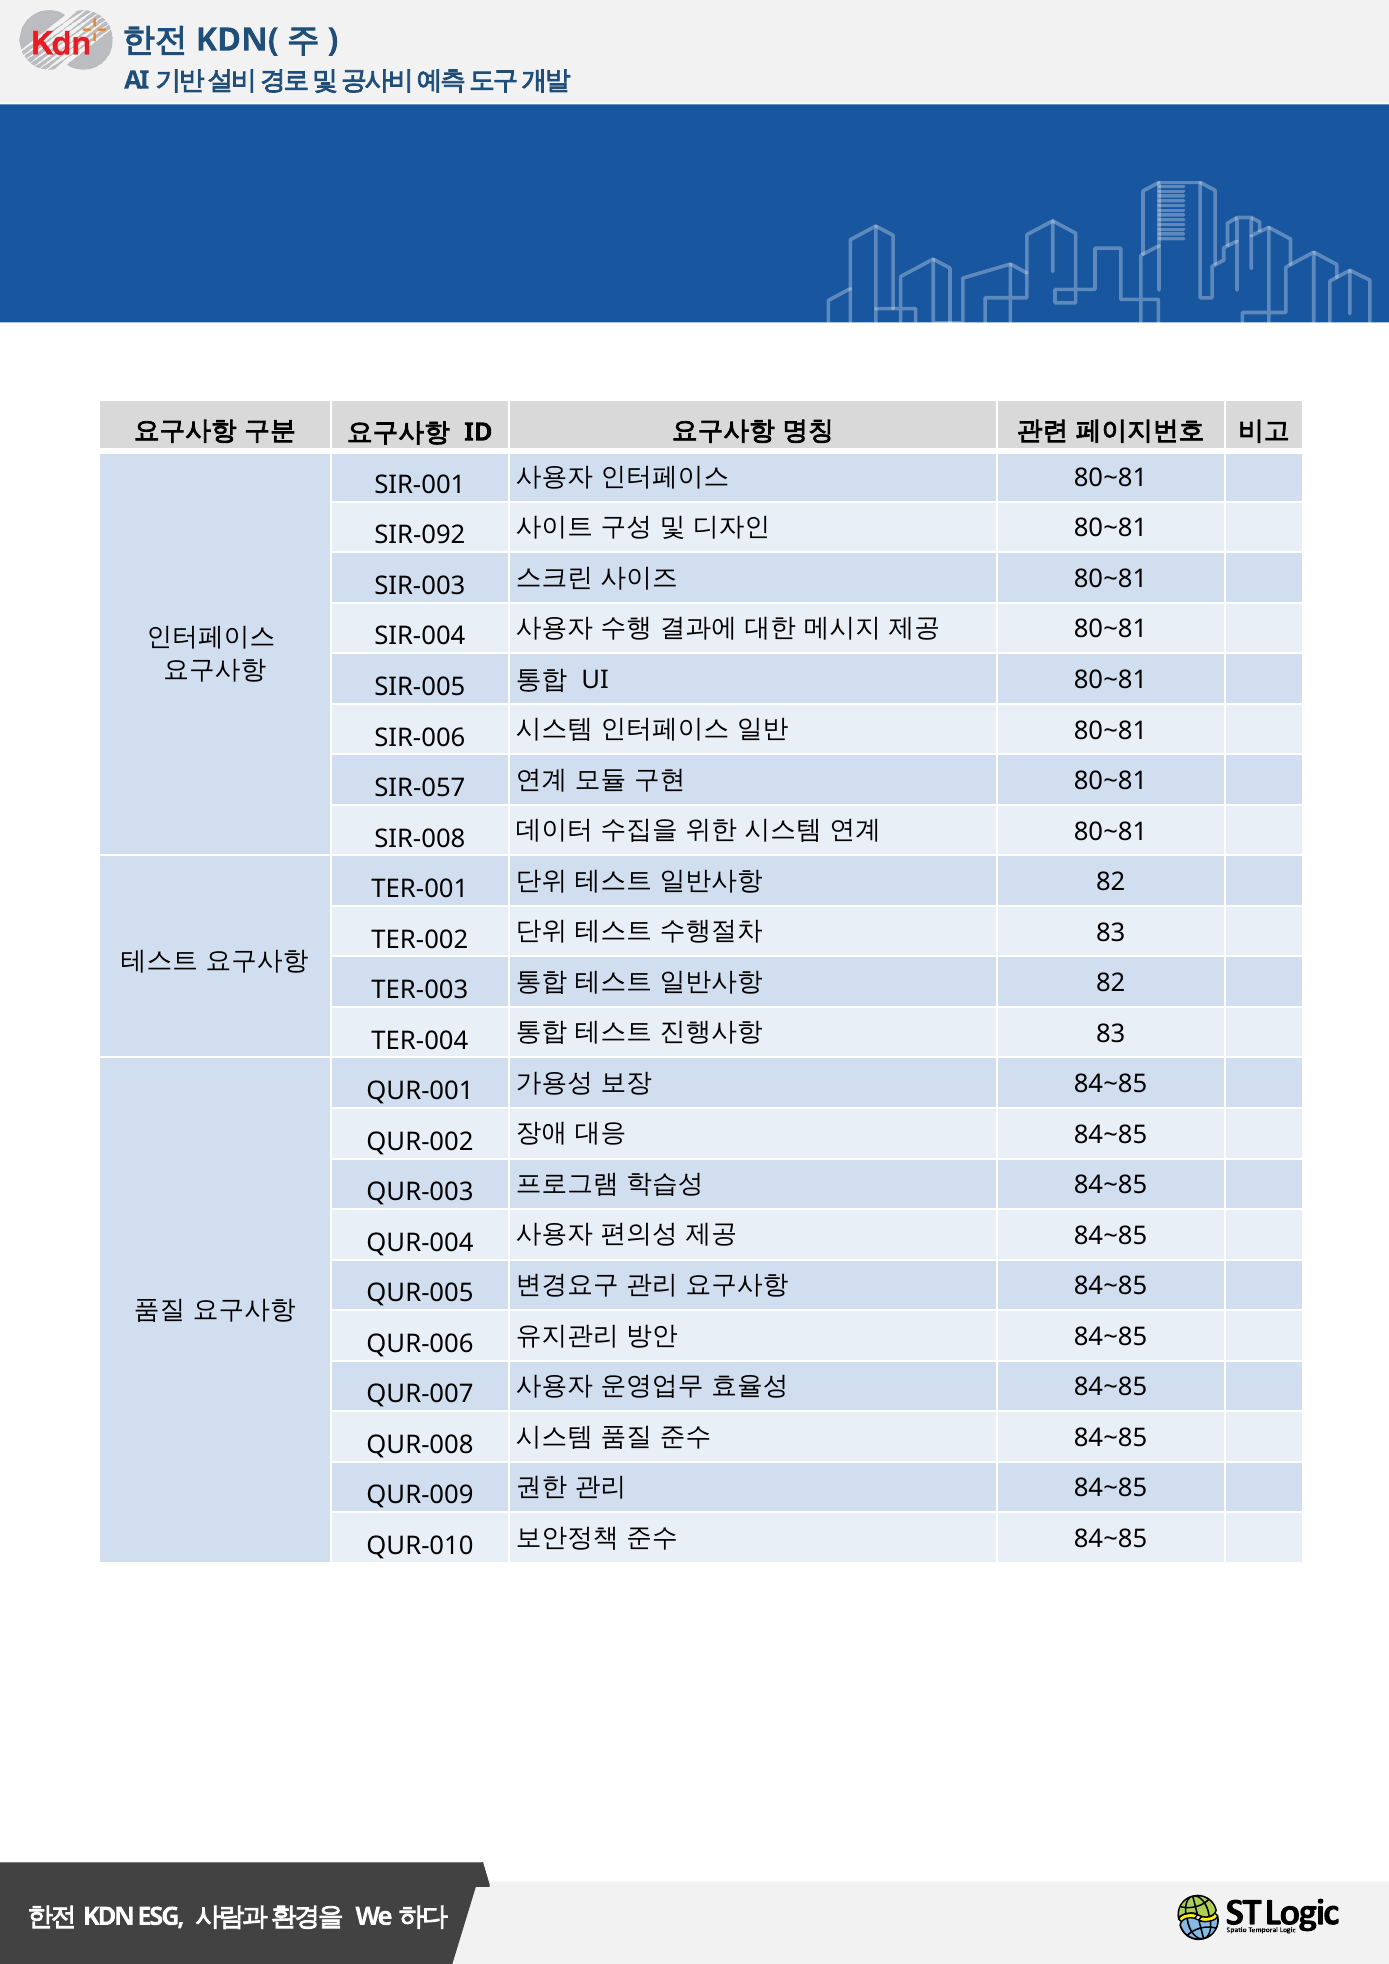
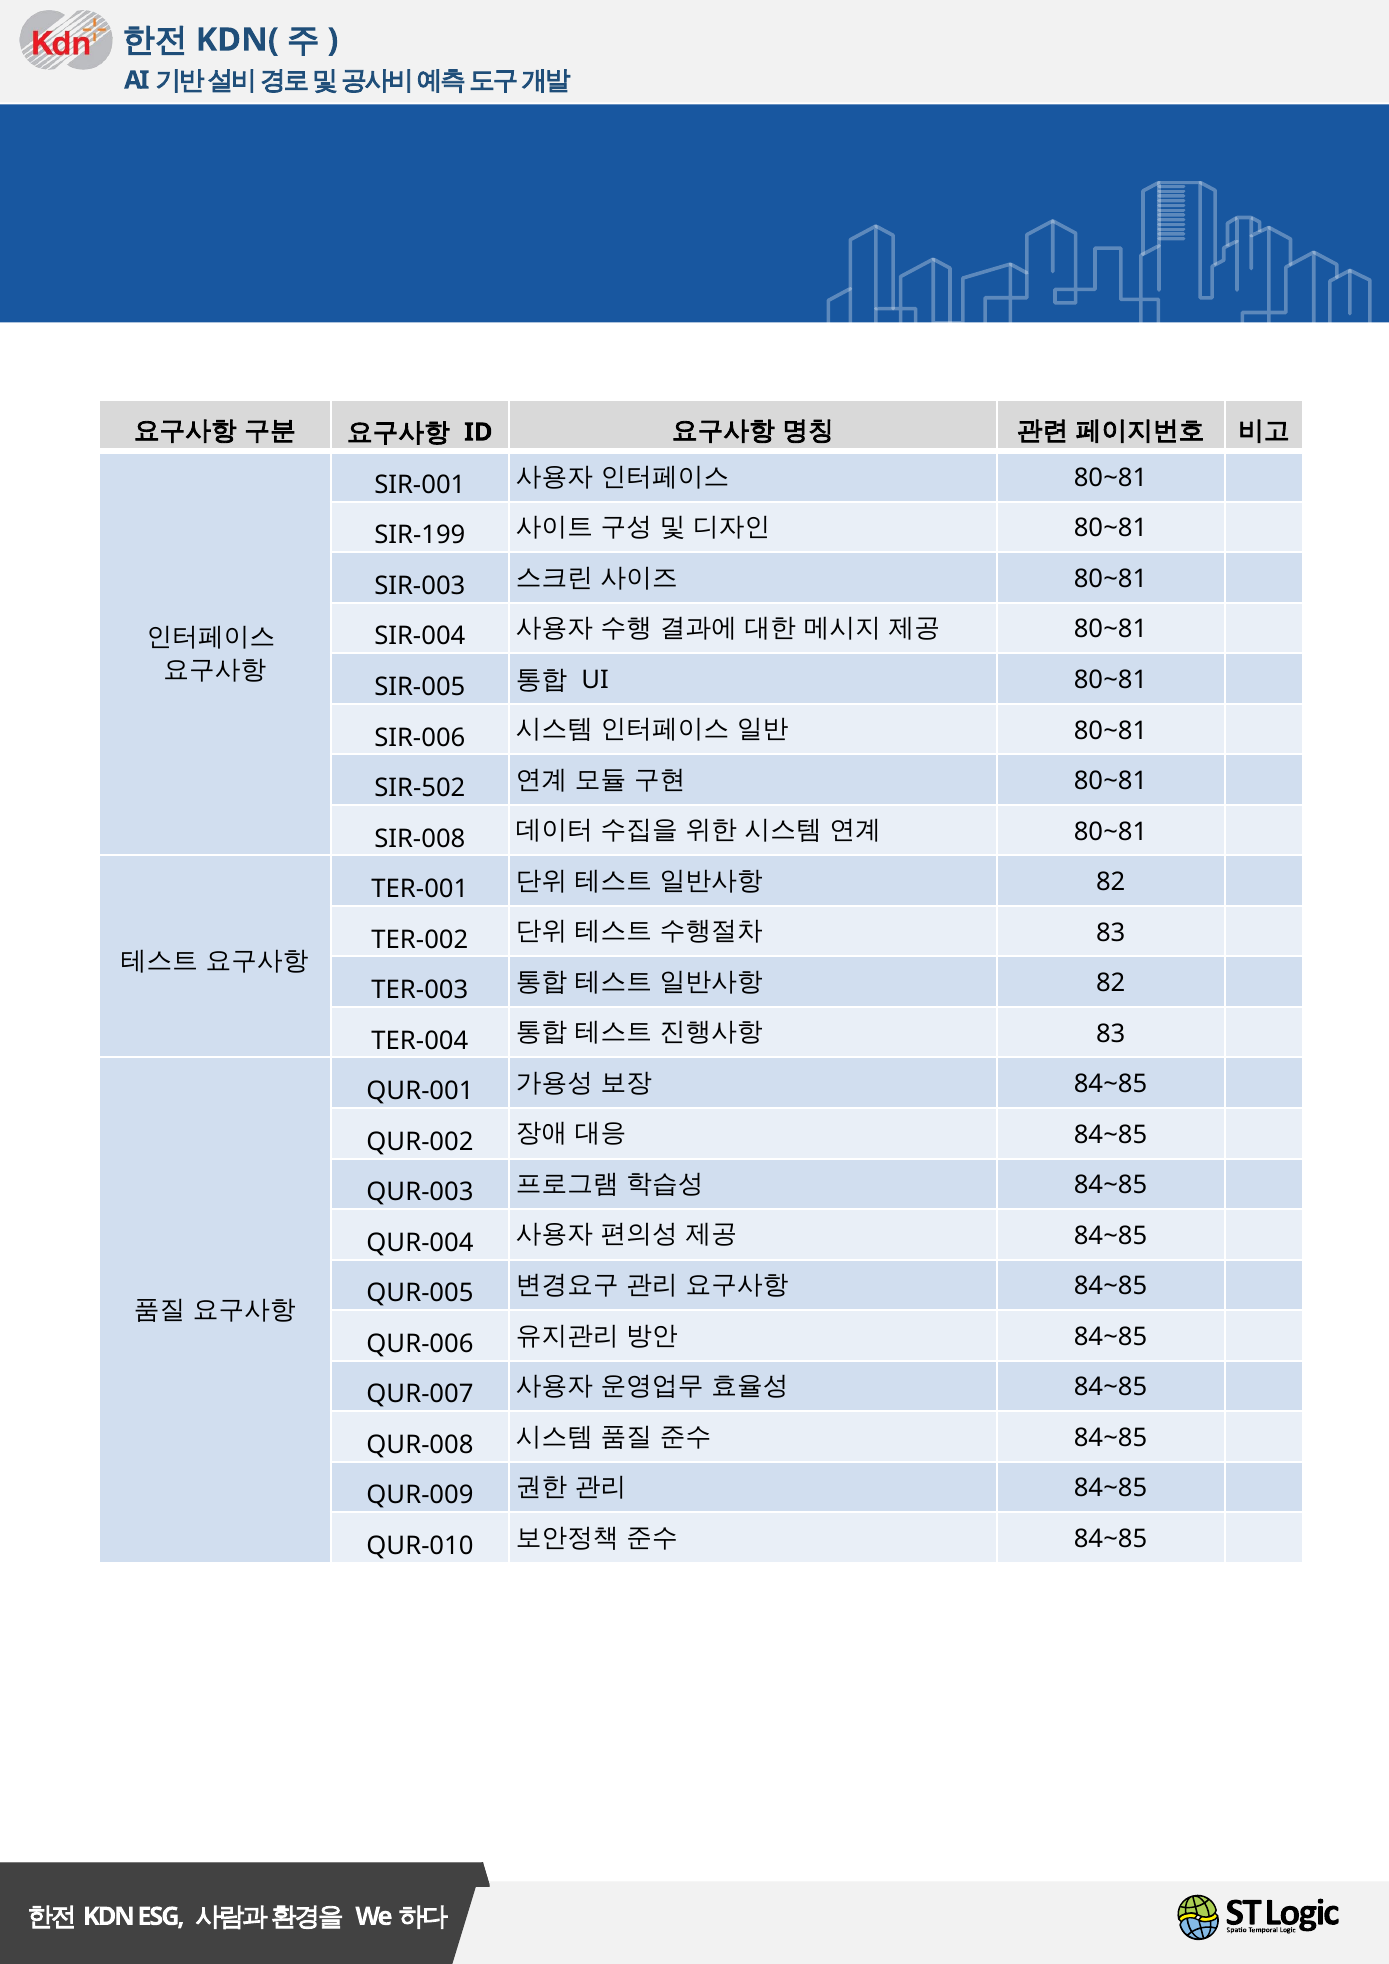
SIR-092: SIR-092 -> SIR-199
SIR-057: SIR-057 -> SIR-502
